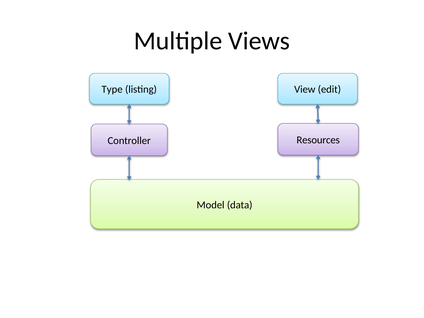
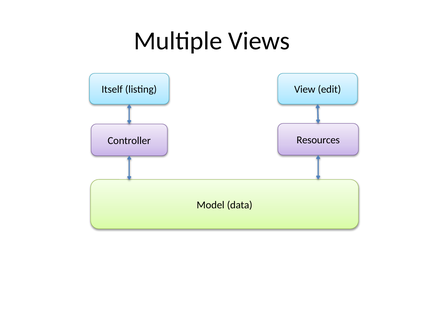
Type: Type -> Itself
